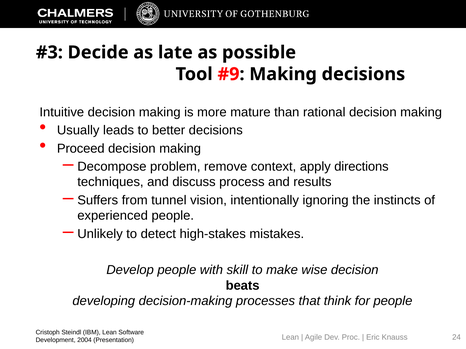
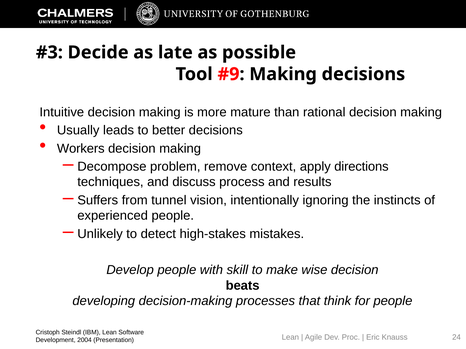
Proceed: Proceed -> Workers
